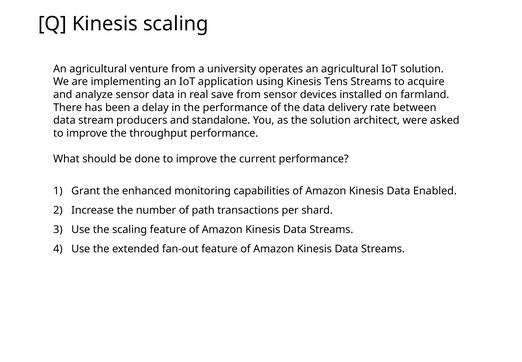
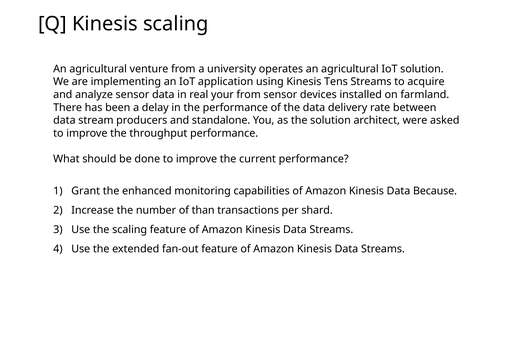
save: save -> your
Enabled: Enabled -> Because
path: path -> than
